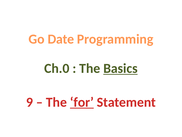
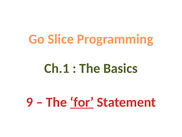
Date: Date -> Slice
Ch.0: Ch.0 -> Ch.1
Basics underline: present -> none
